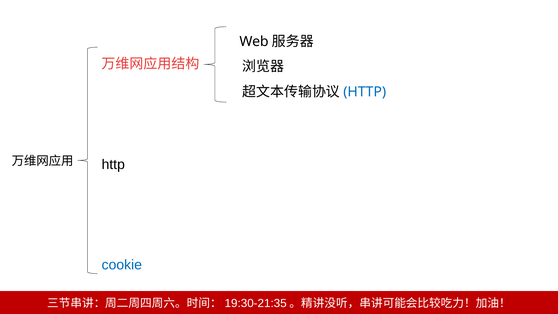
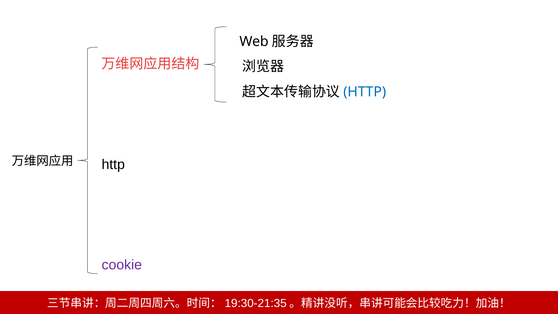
cookie colour: blue -> purple
